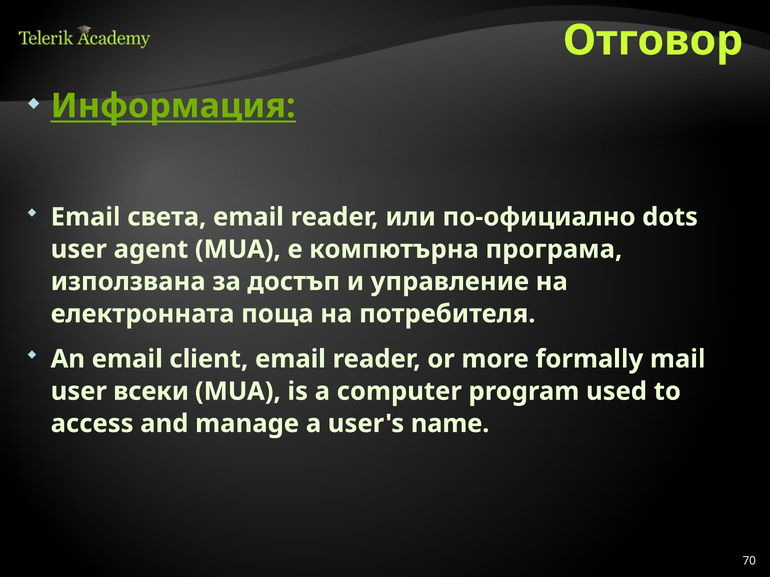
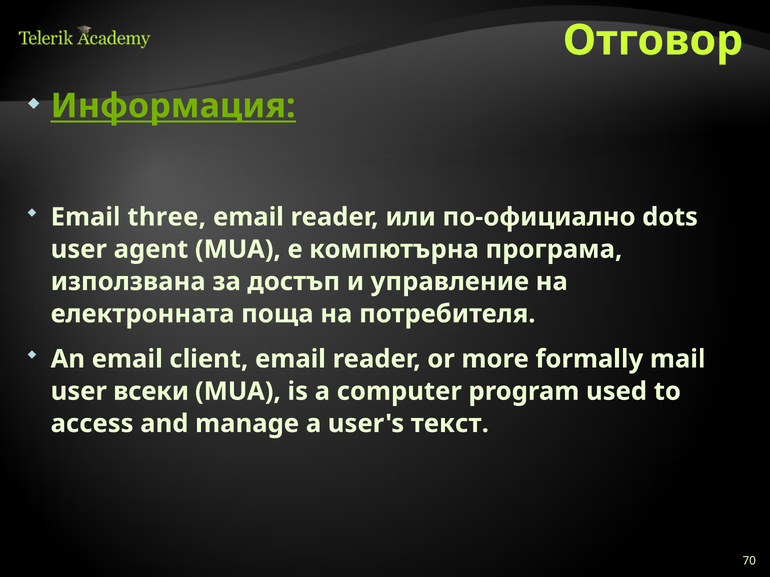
света: света -> three
name: name -> текст
